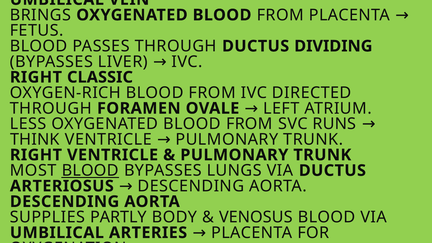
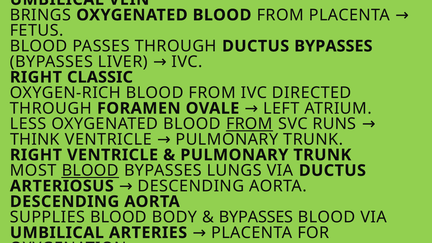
DUCTUS DIVIDING: DIVIDING -> BYPASSES
FROM at (249, 124) underline: none -> present
SUPPLIES PARTLY: PARTLY -> BLOOD
VENOSUS at (256, 217): VENOSUS -> BYPASSES
